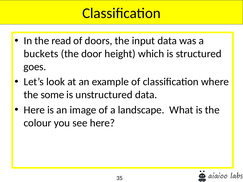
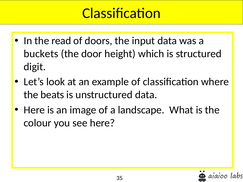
goes: goes -> digit
some: some -> beats
